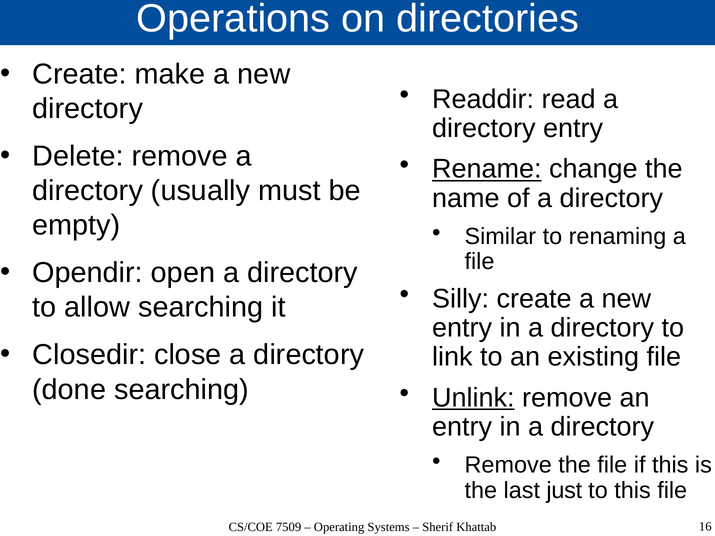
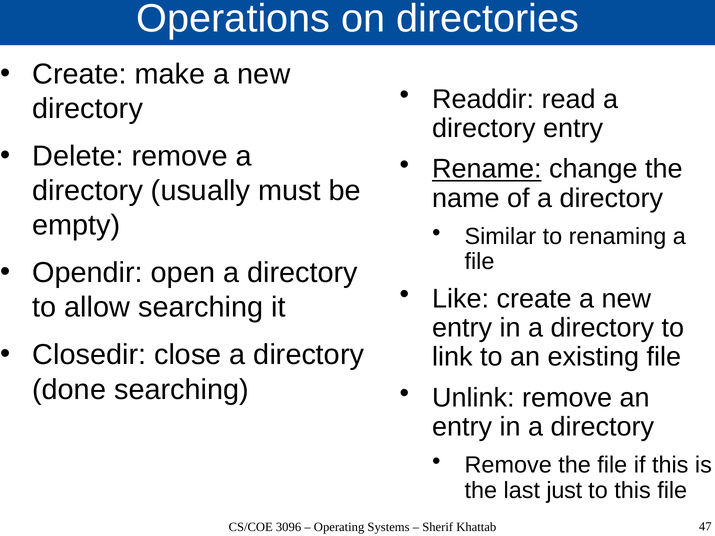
Silly: Silly -> Like
Unlink underline: present -> none
7509: 7509 -> 3096
16: 16 -> 47
